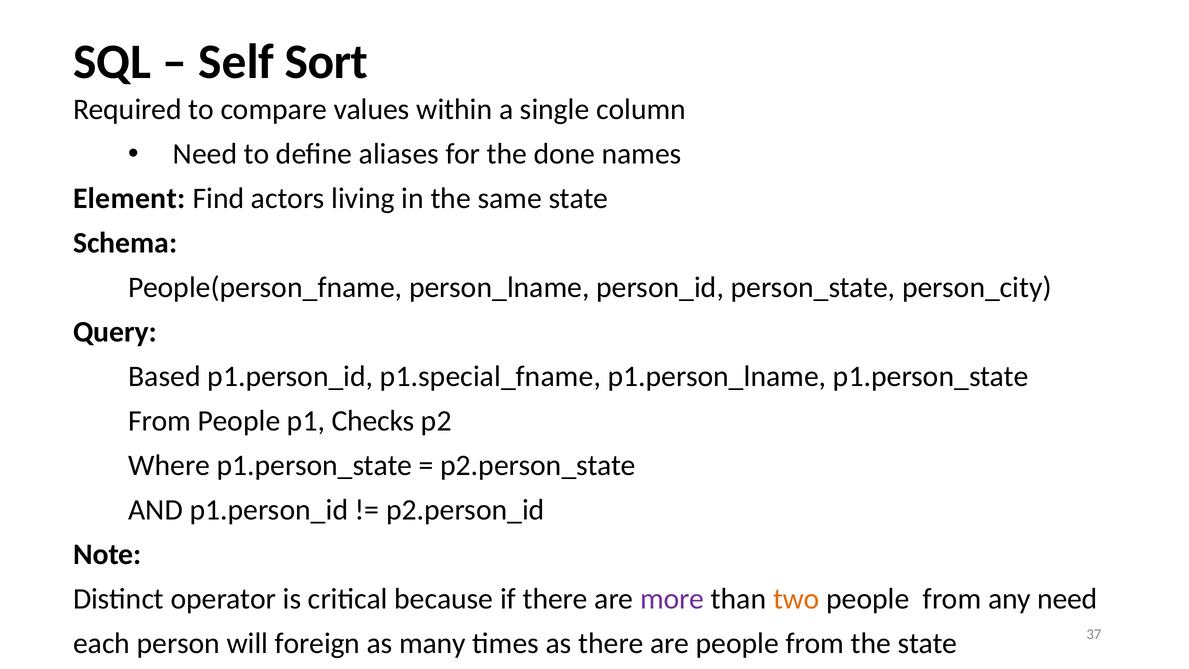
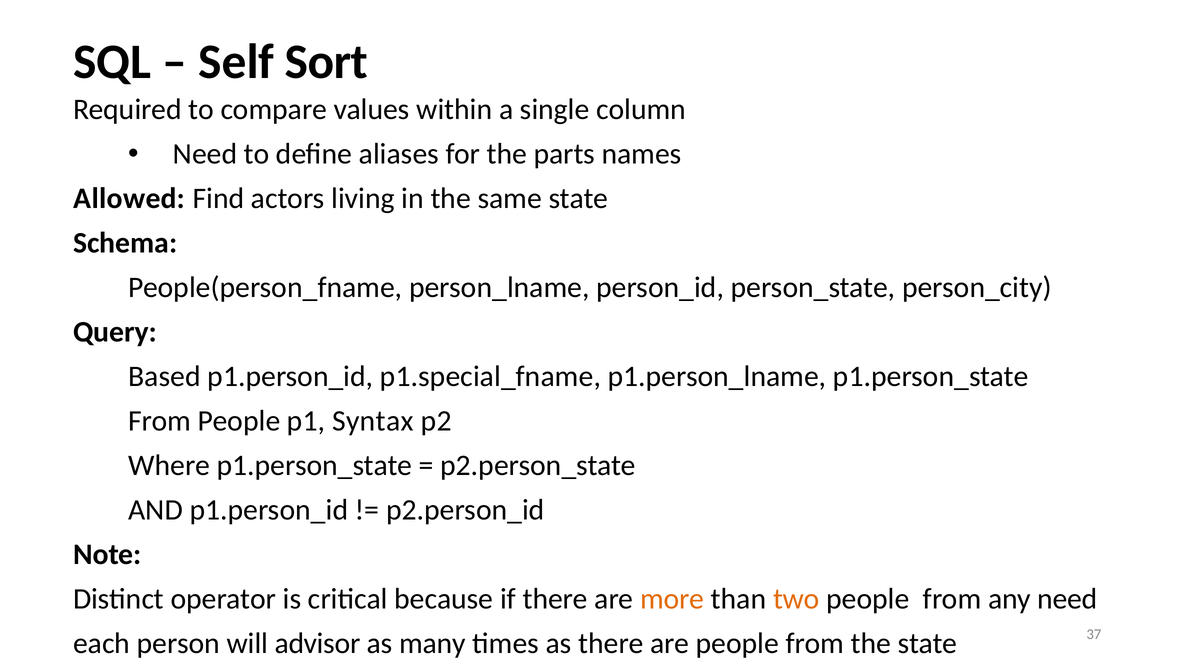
done: done -> parts
Element: Element -> Allowed
Checks: Checks -> Syntax
more colour: purple -> orange
foreign: foreign -> advisor
